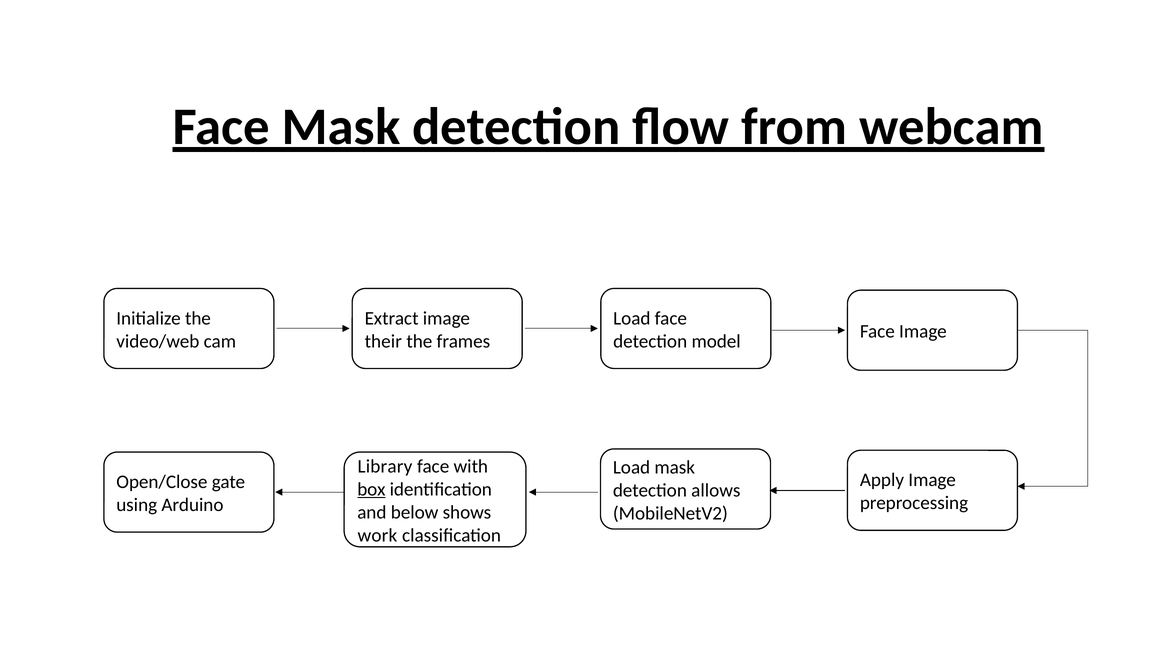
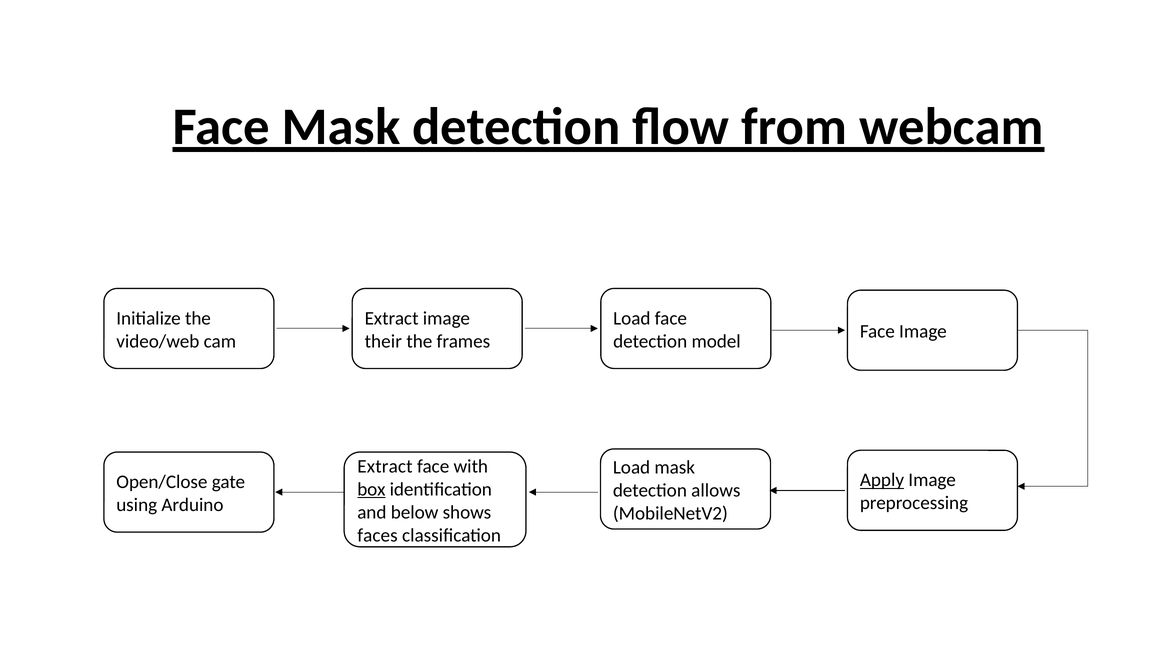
Library at (385, 467): Library -> Extract
Apply underline: none -> present
work: work -> faces
